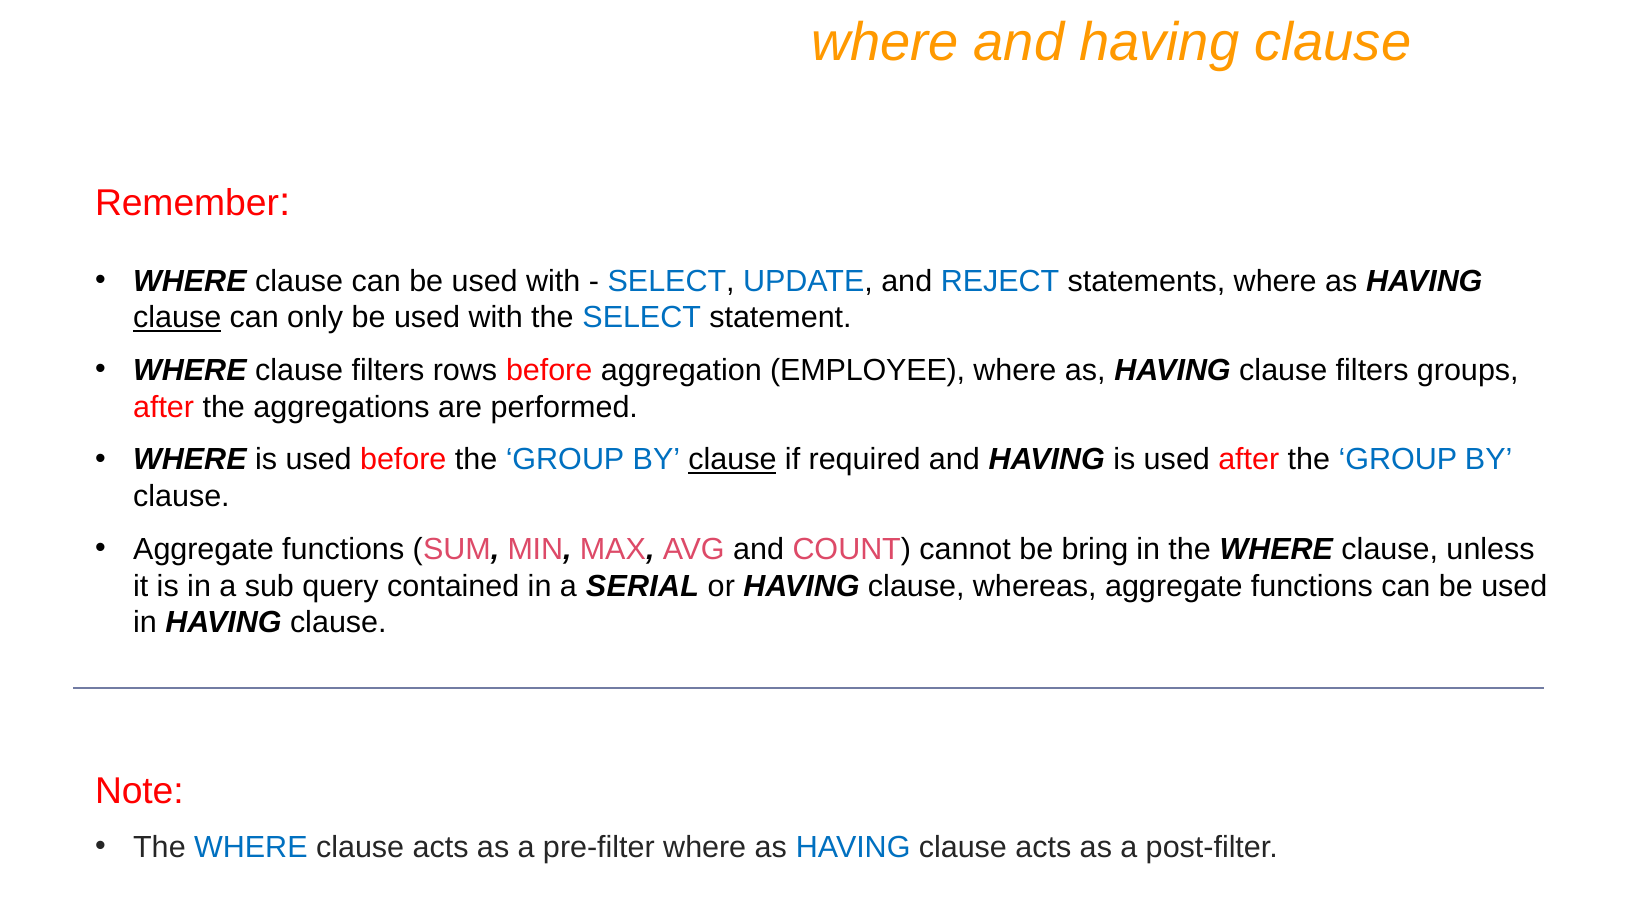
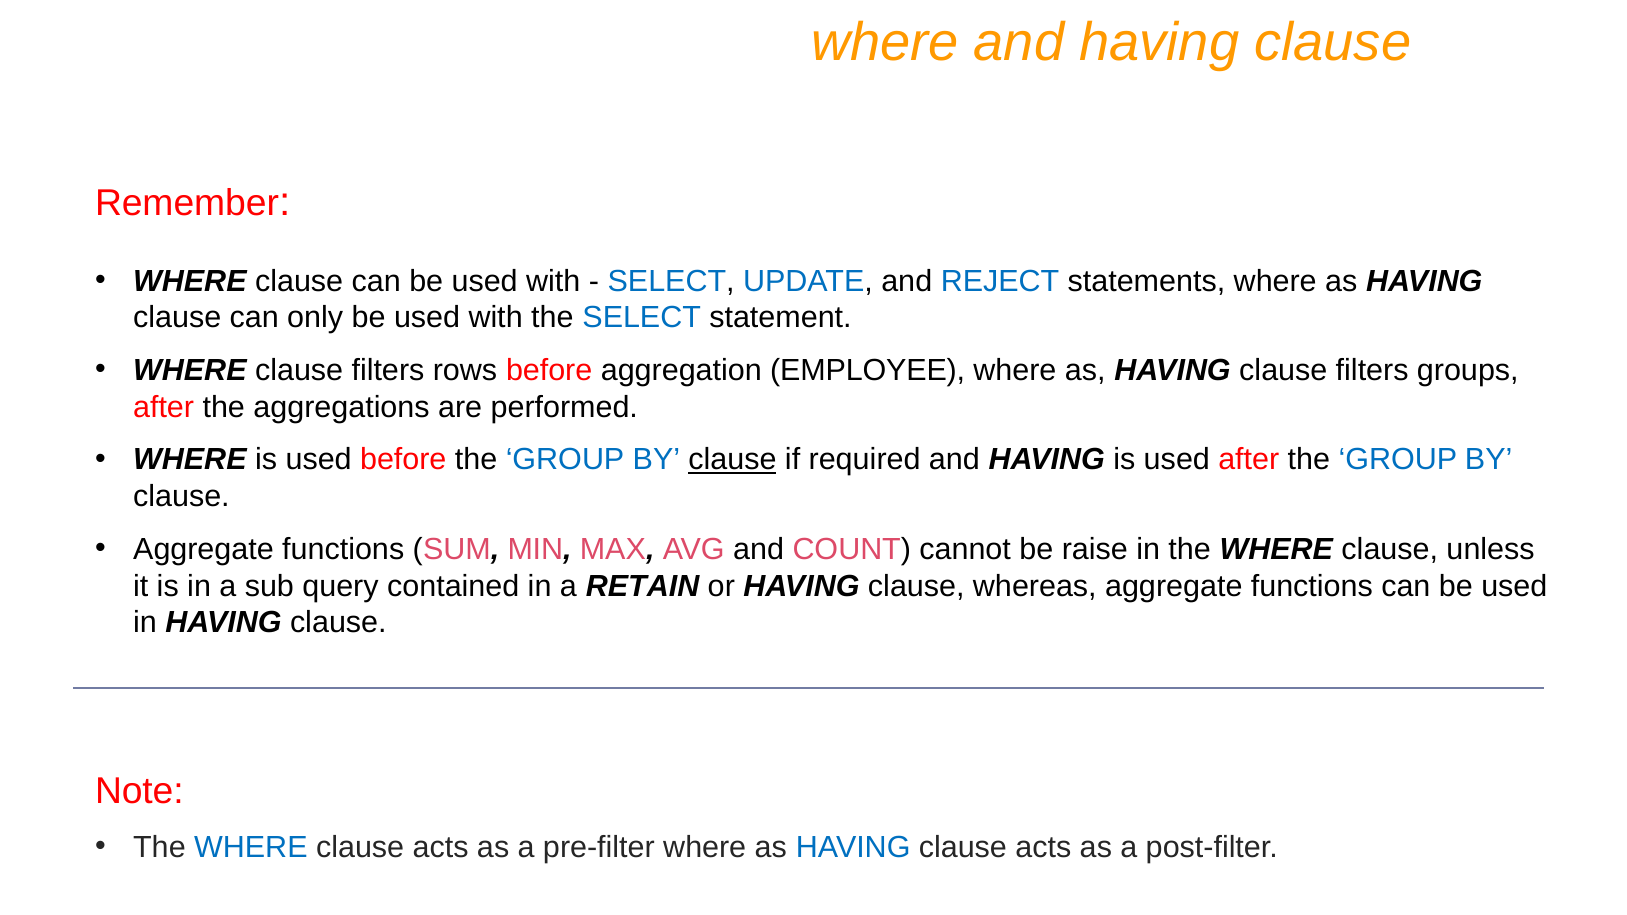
clause at (177, 318) underline: present -> none
bring: bring -> raise
SERIAL: SERIAL -> RETAIN
